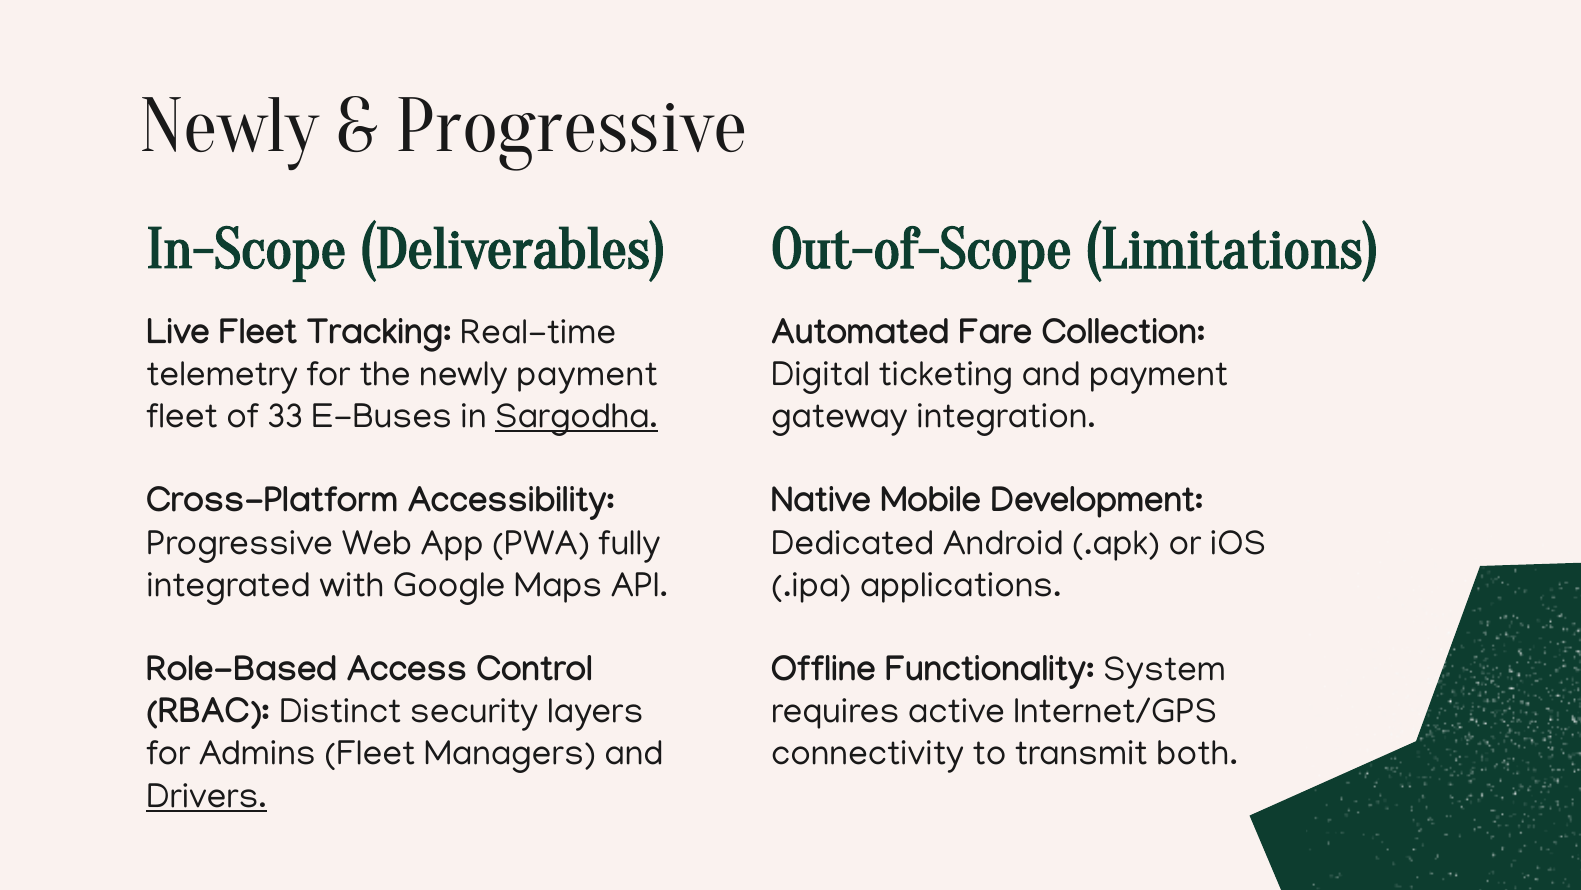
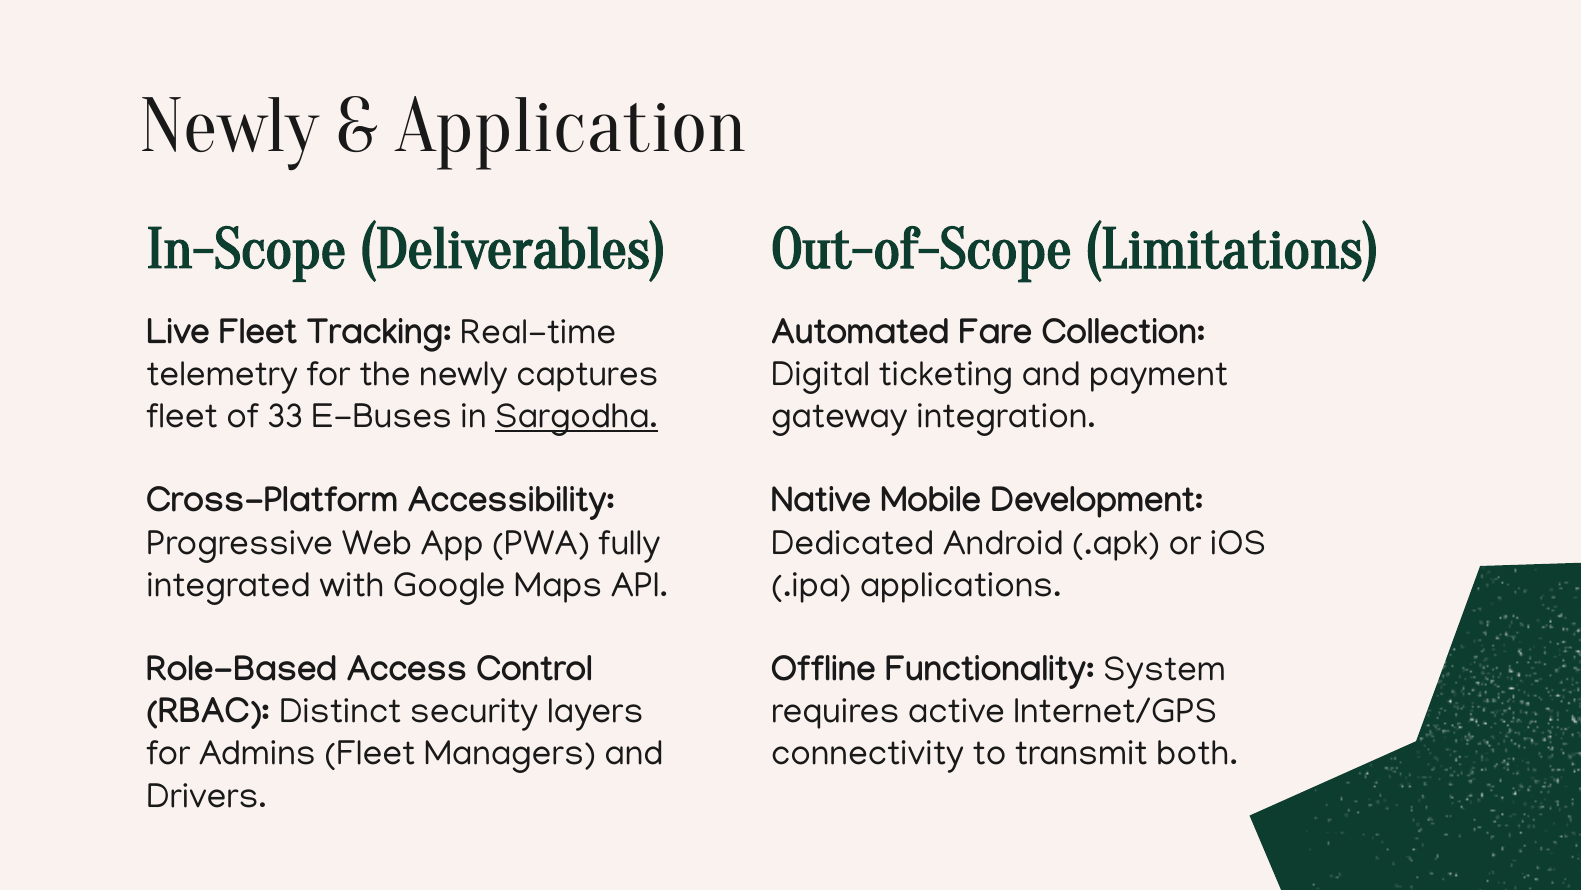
Progressive at (572, 126): Progressive -> Application
newly payment: payment -> captures
Drivers underline: present -> none
